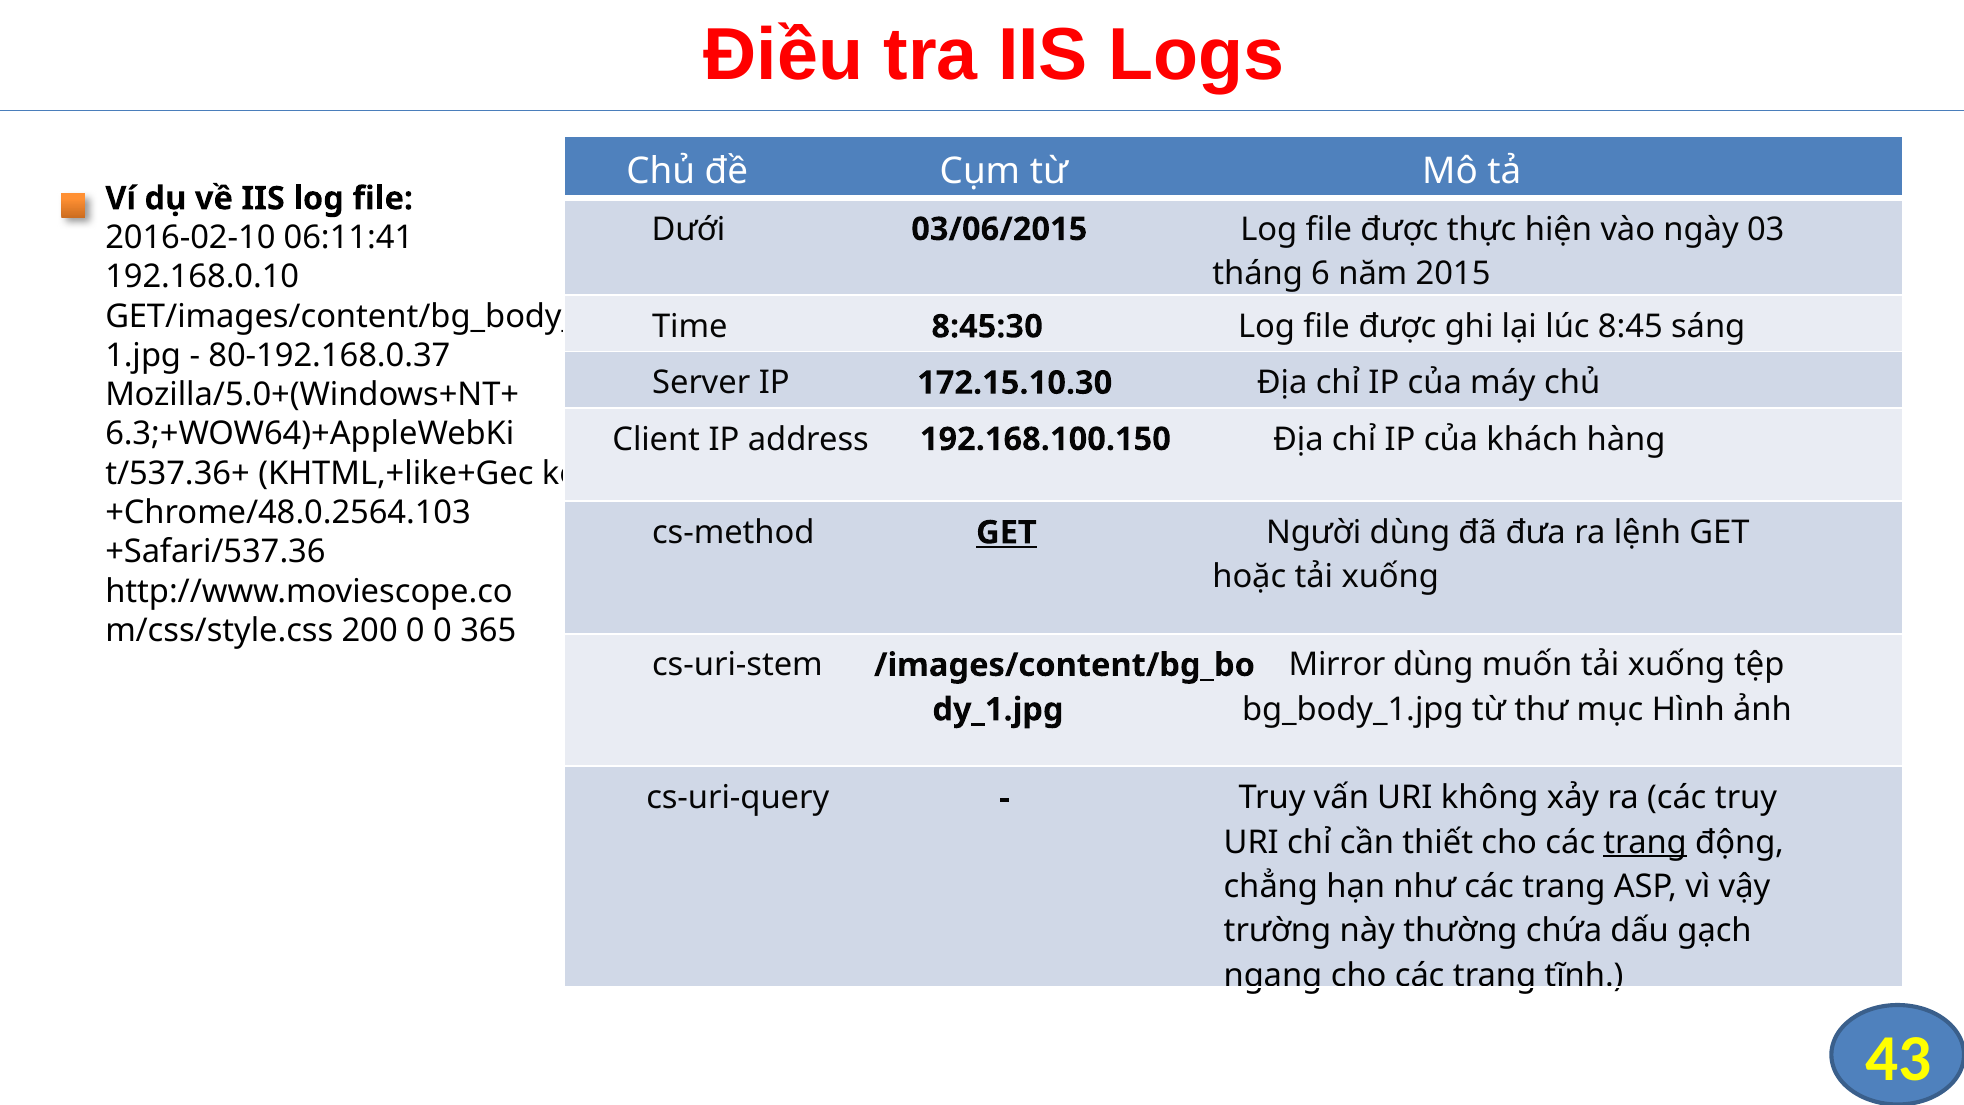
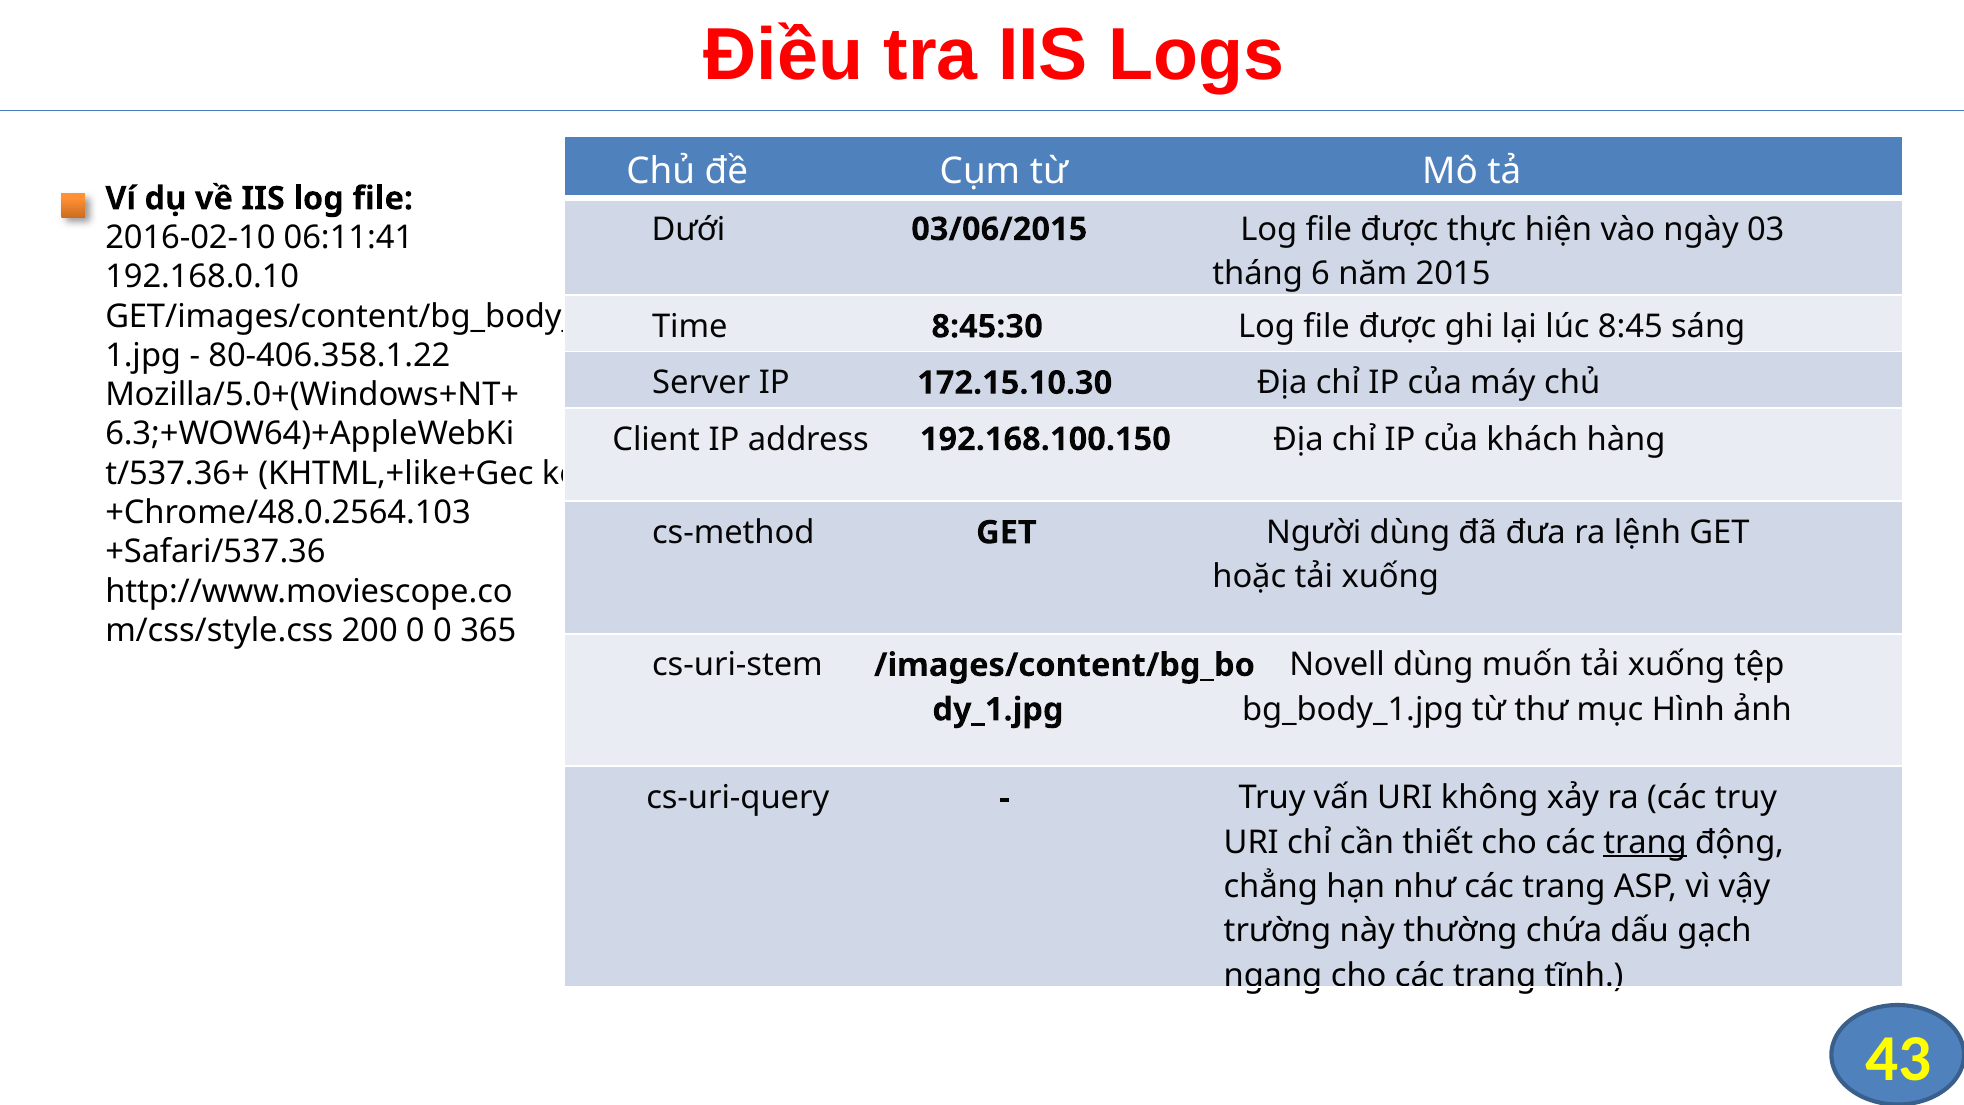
80-192.168.0.37: 80-192.168.0.37 -> 80-406.358.1.22
GET at (1006, 532) underline: present -> none
Mirror: Mirror -> Novell
